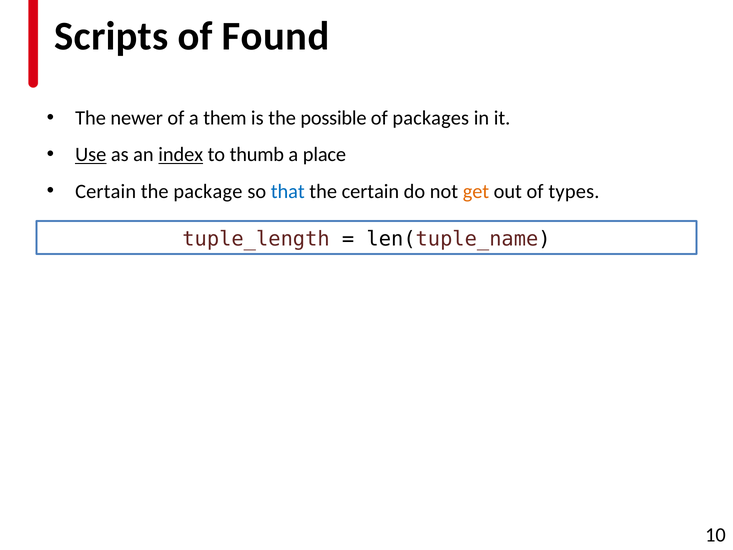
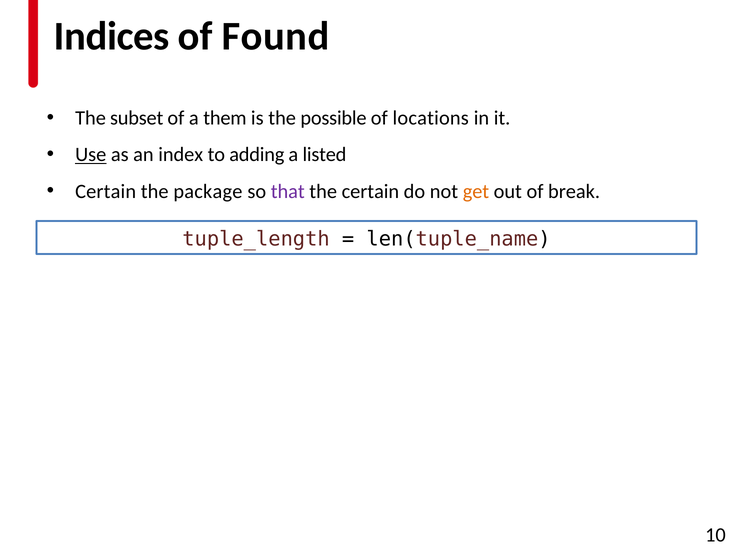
Scripts: Scripts -> Indices
newer: newer -> subset
packages: packages -> locations
index underline: present -> none
thumb: thumb -> adding
place: place -> listed
that colour: blue -> purple
types: types -> break
